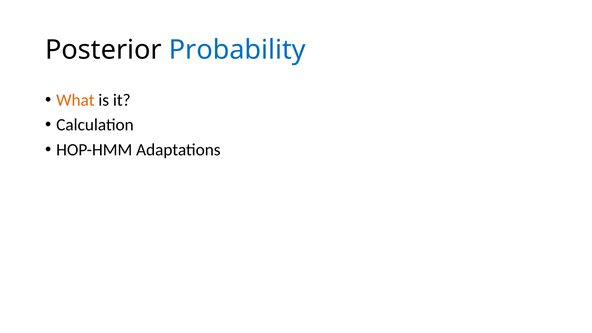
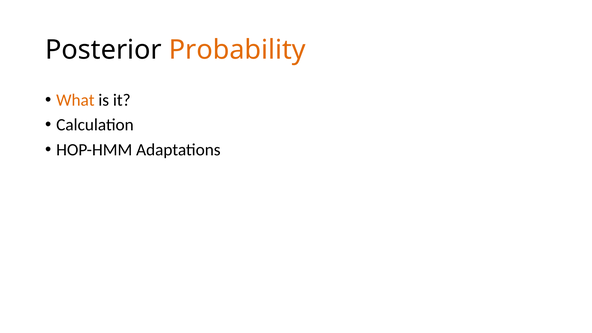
Probability colour: blue -> orange
